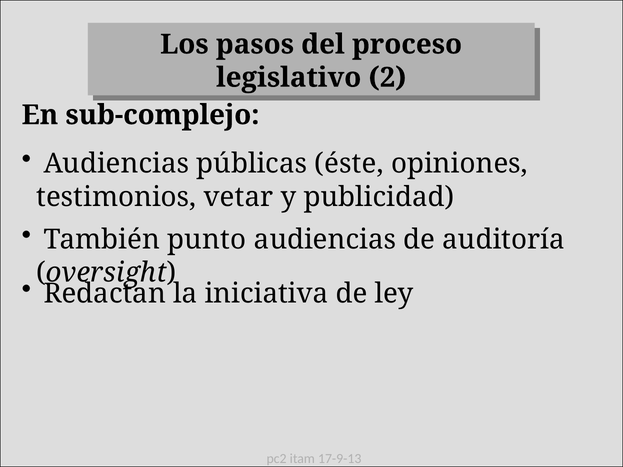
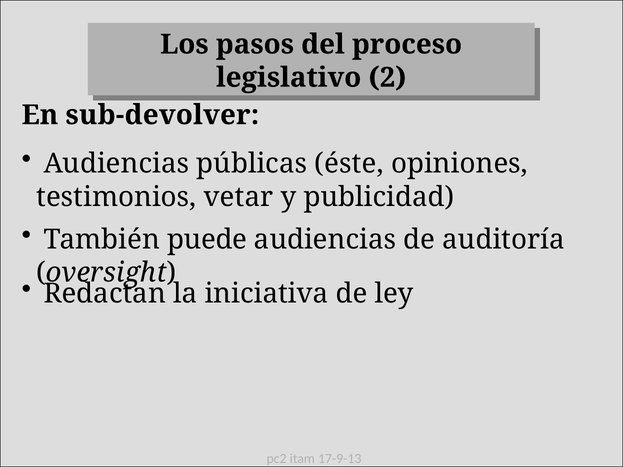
sub-complejo: sub-complejo -> sub-devolver
punto: punto -> puede
